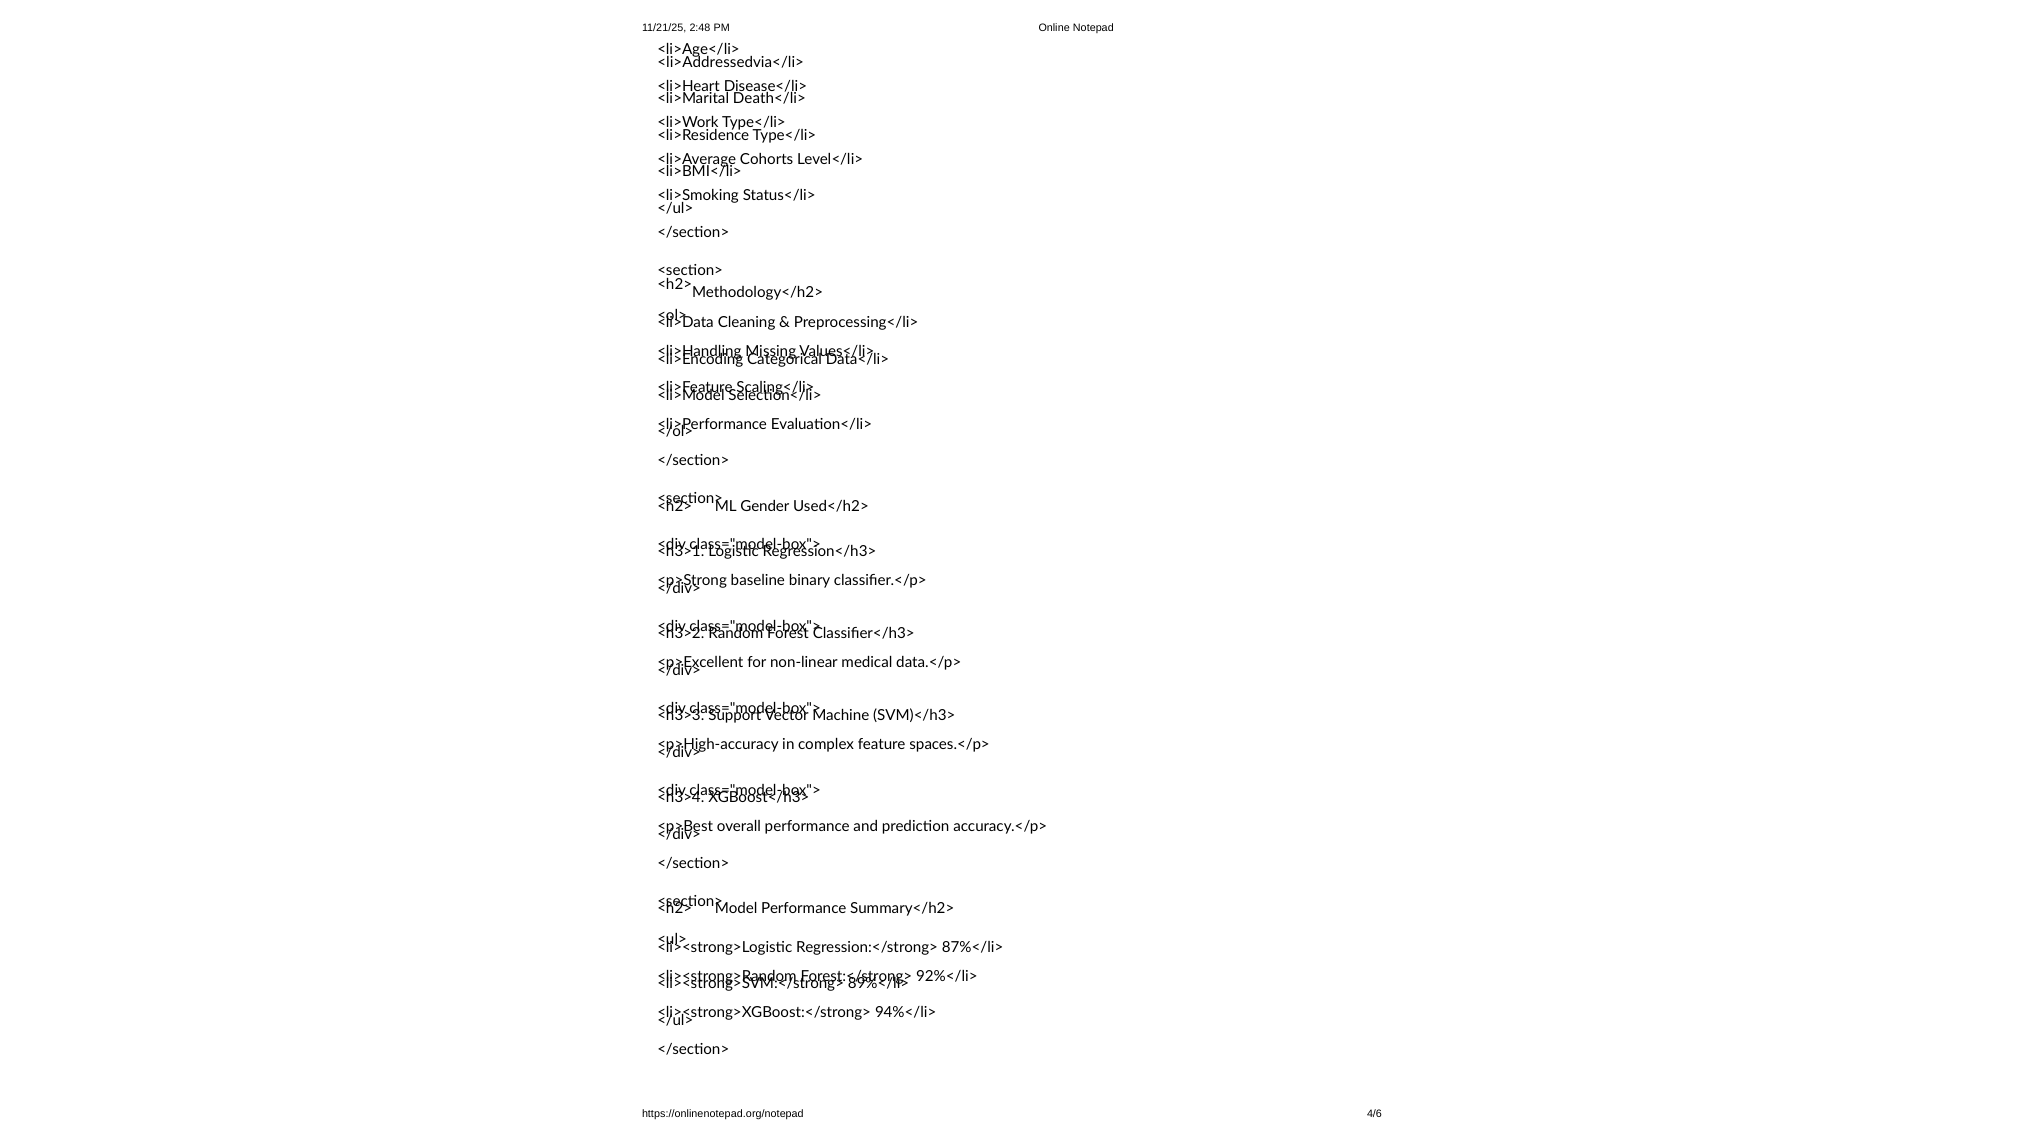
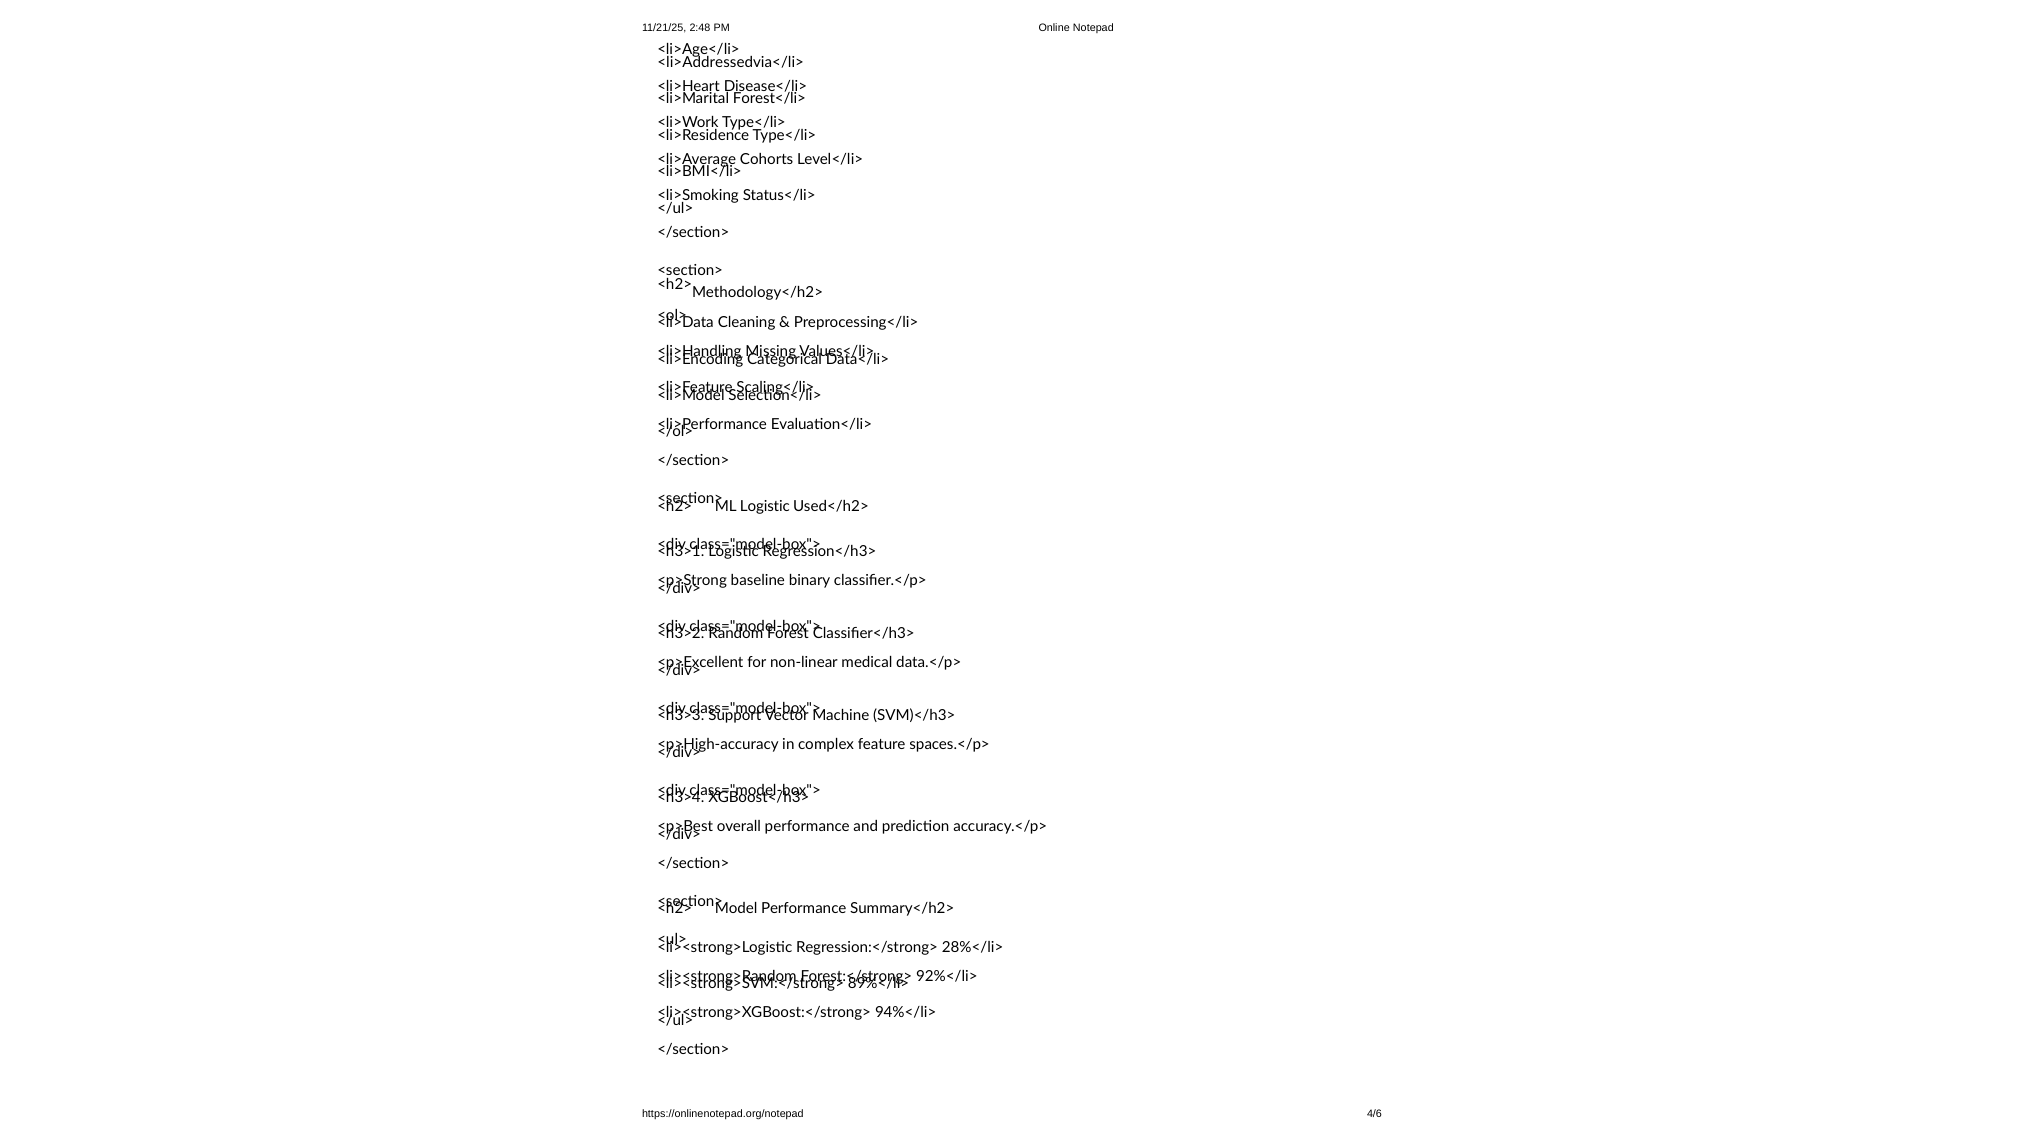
Death</li>: Death</li> -> Forest</li>
ML Gender: Gender -> Logistic
87%</li>: 87%</li> -> 28%</li>
